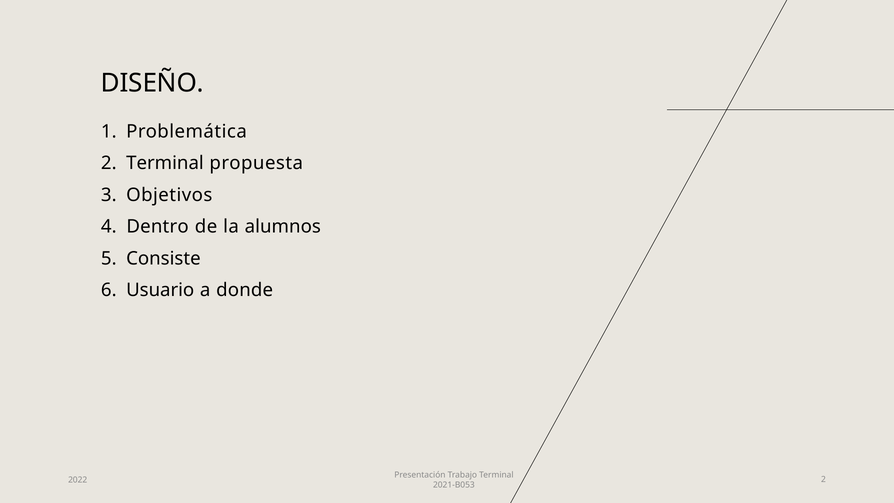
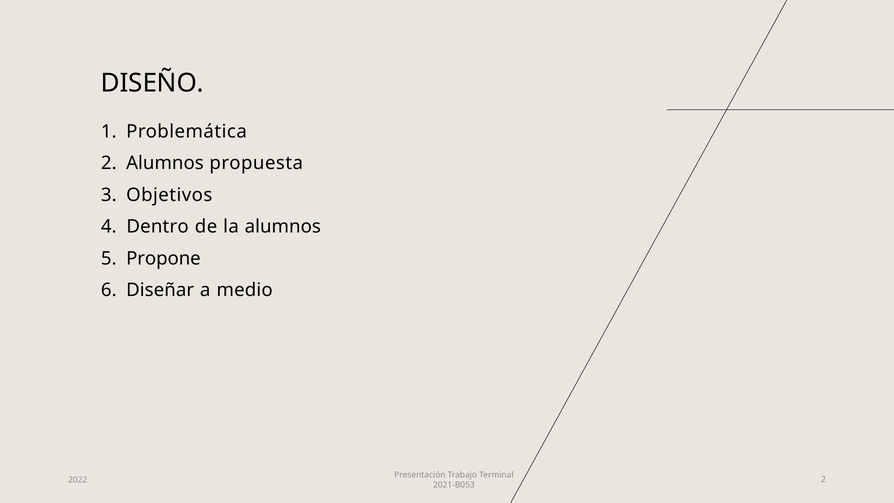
2 Terminal: Terminal -> Alumnos
Consiste: Consiste -> Propone
Usuario: Usuario -> Diseñar
donde: donde -> medio
